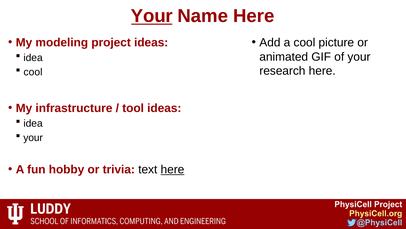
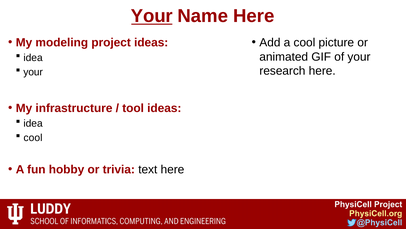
cool at (33, 72): cool -> your
your at (33, 137): your -> cool
here at (172, 169) underline: present -> none
